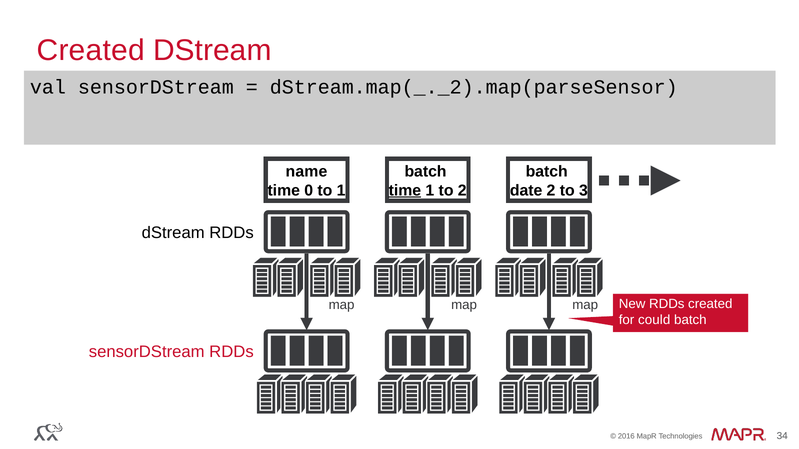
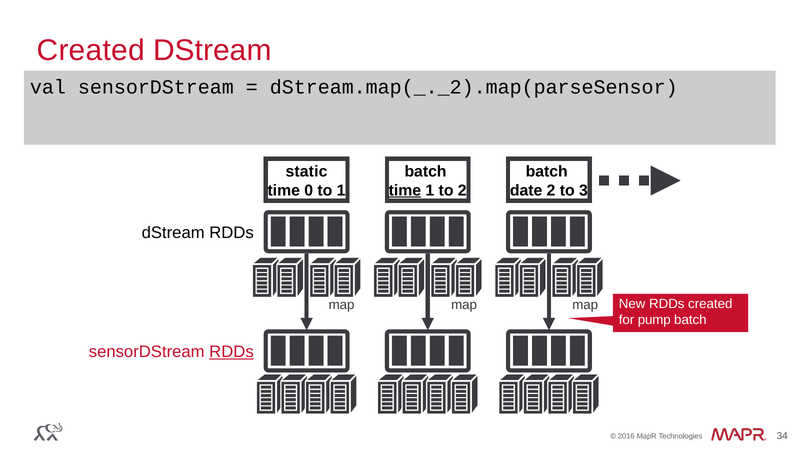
name: name -> static
could: could -> pump
RDDs at (231, 352) underline: none -> present
